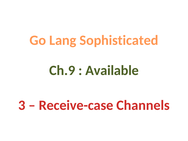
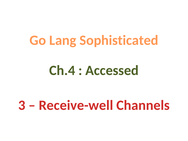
Ch.9: Ch.9 -> Ch.4
Available: Available -> Accessed
Receive-case: Receive-case -> Receive-well
